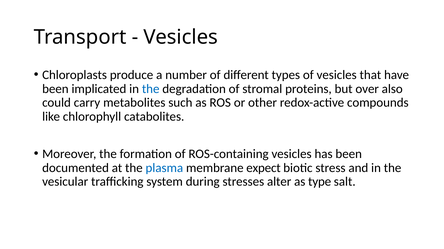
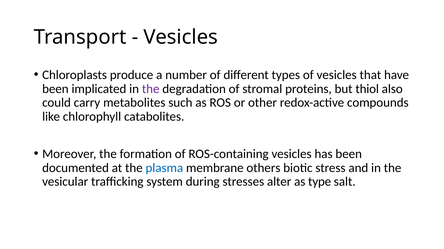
the at (151, 89) colour: blue -> purple
over: over -> thiol
expect: expect -> others
